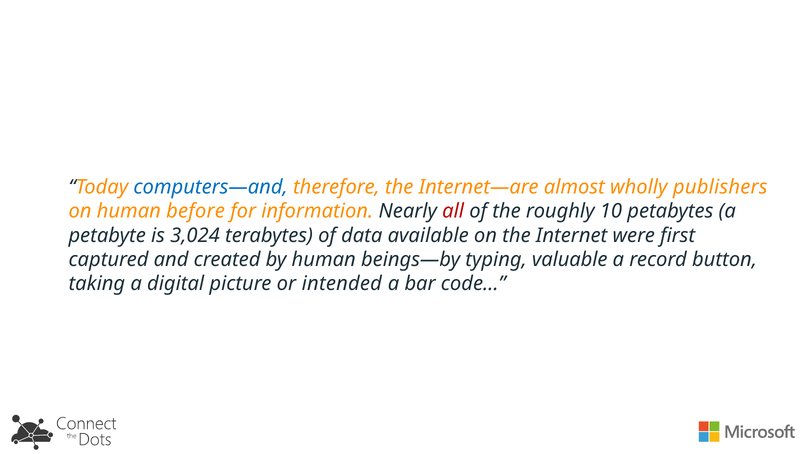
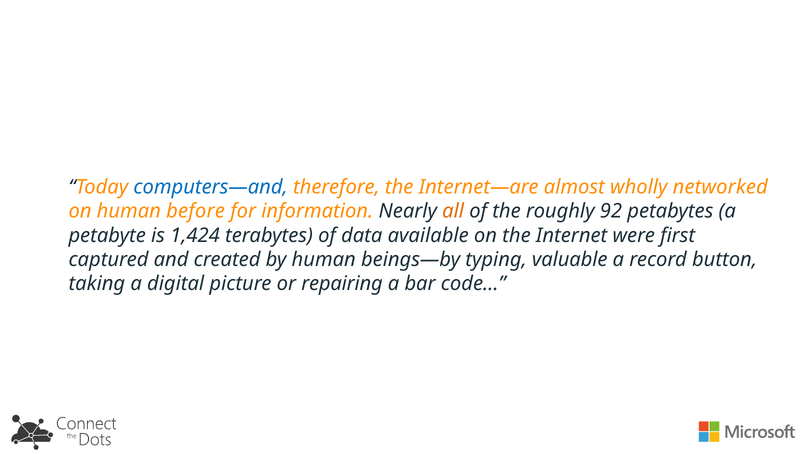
publishers: publishers -> networked
all colour: red -> orange
10: 10 -> 92
3,024: 3,024 -> 1,424
intended: intended -> repairing
